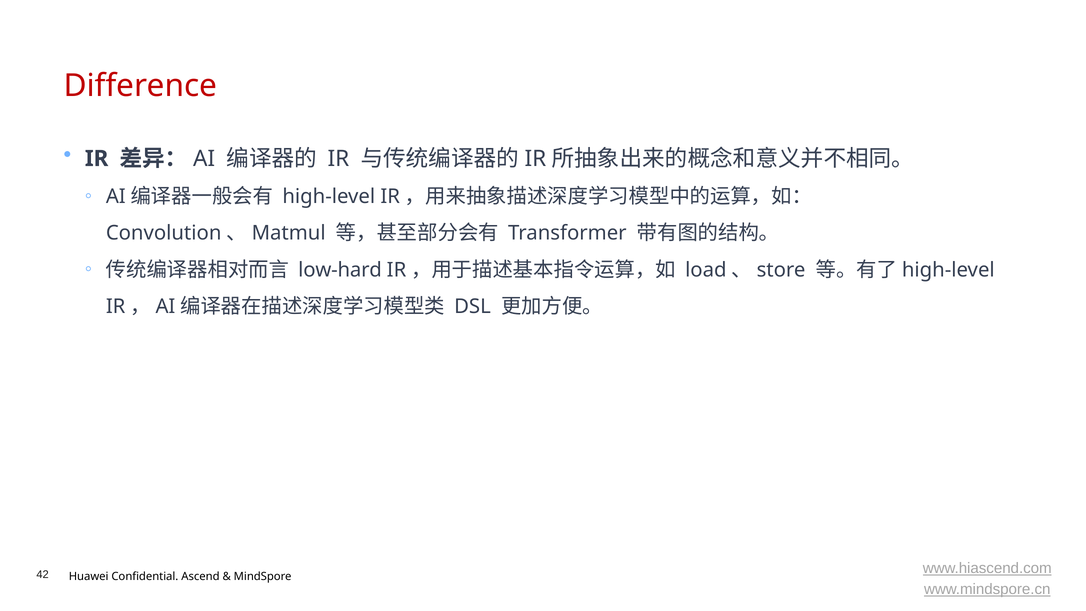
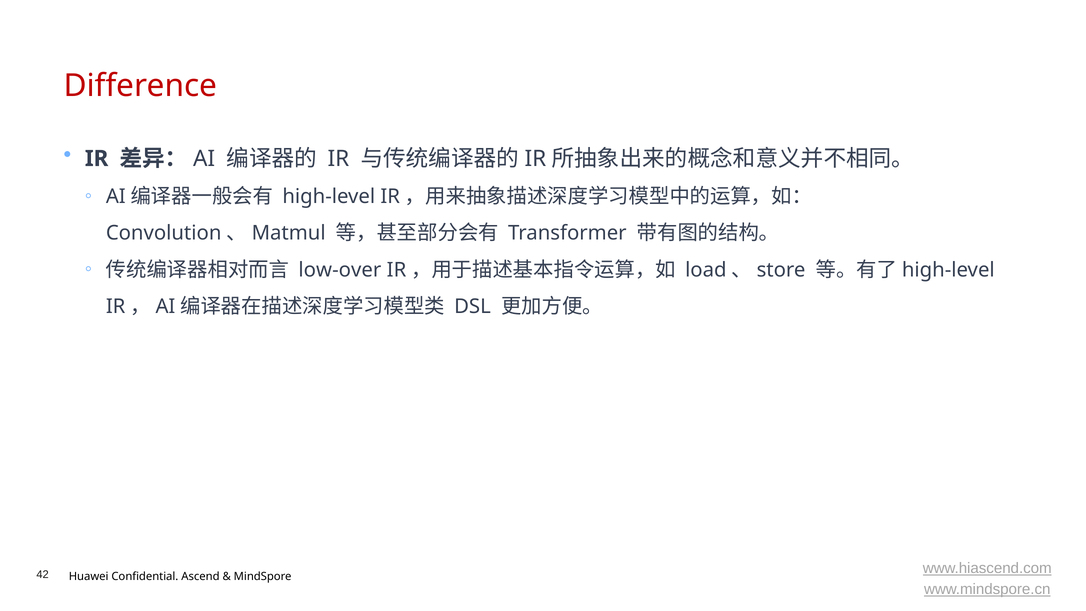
low-hard: low-hard -> low-over
